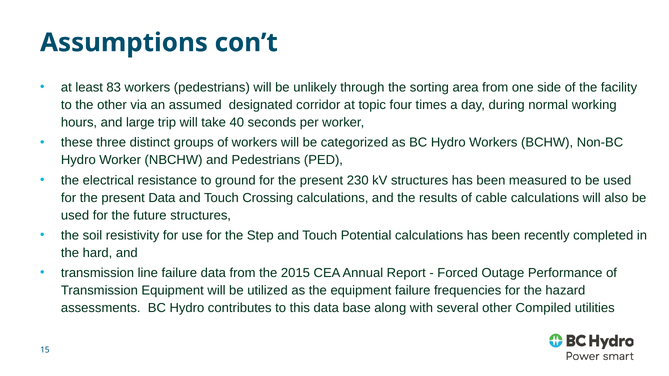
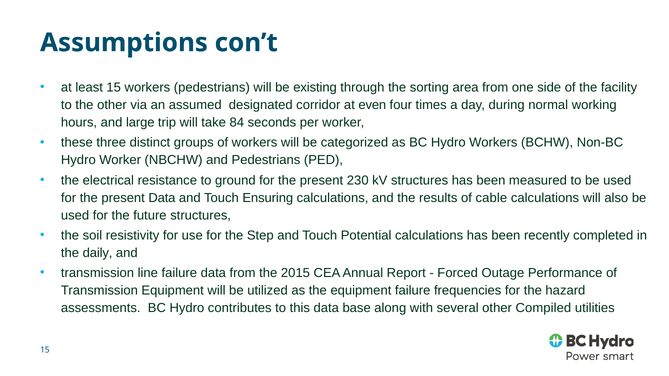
least 83: 83 -> 15
unlikely: unlikely -> existing
topic: topic -> even
40: 40 -> 84
Crossing: Crossing -> Ensuring
hard: hard -> daily
